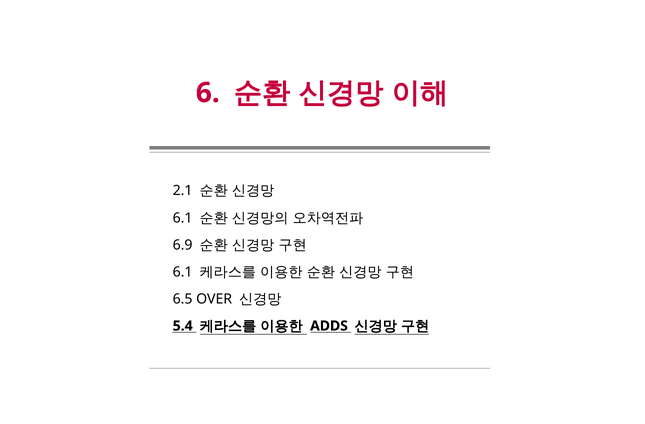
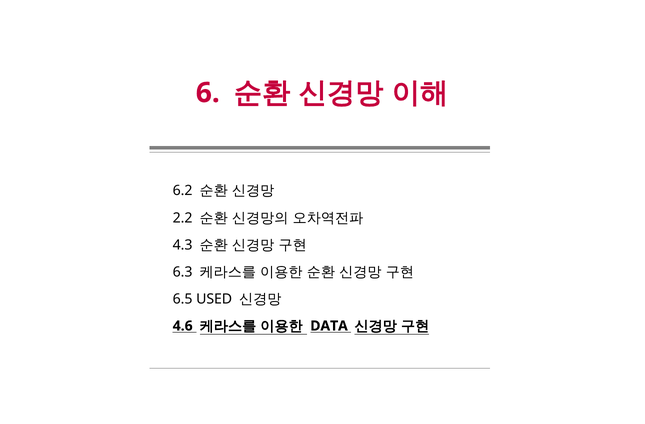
2.1: 2.1 -> 6.2
6.1 at (183, 218): 6.1 -> 2.2
6.9: 6.9 -> 4.3
6.1 at (183, 272): 6.1 -> 6.3
OVER: OVER -> USED
5.4: 5.4 -> 4.6
ADDS: ADDS -> DATA
